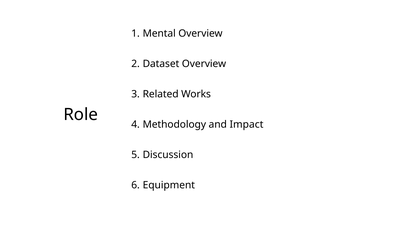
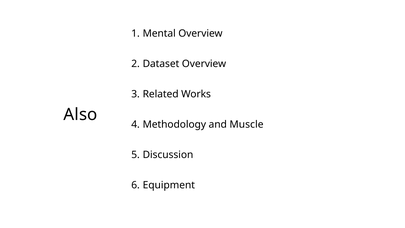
Role: Role -> Also
Impact: Impact -> Muscle
